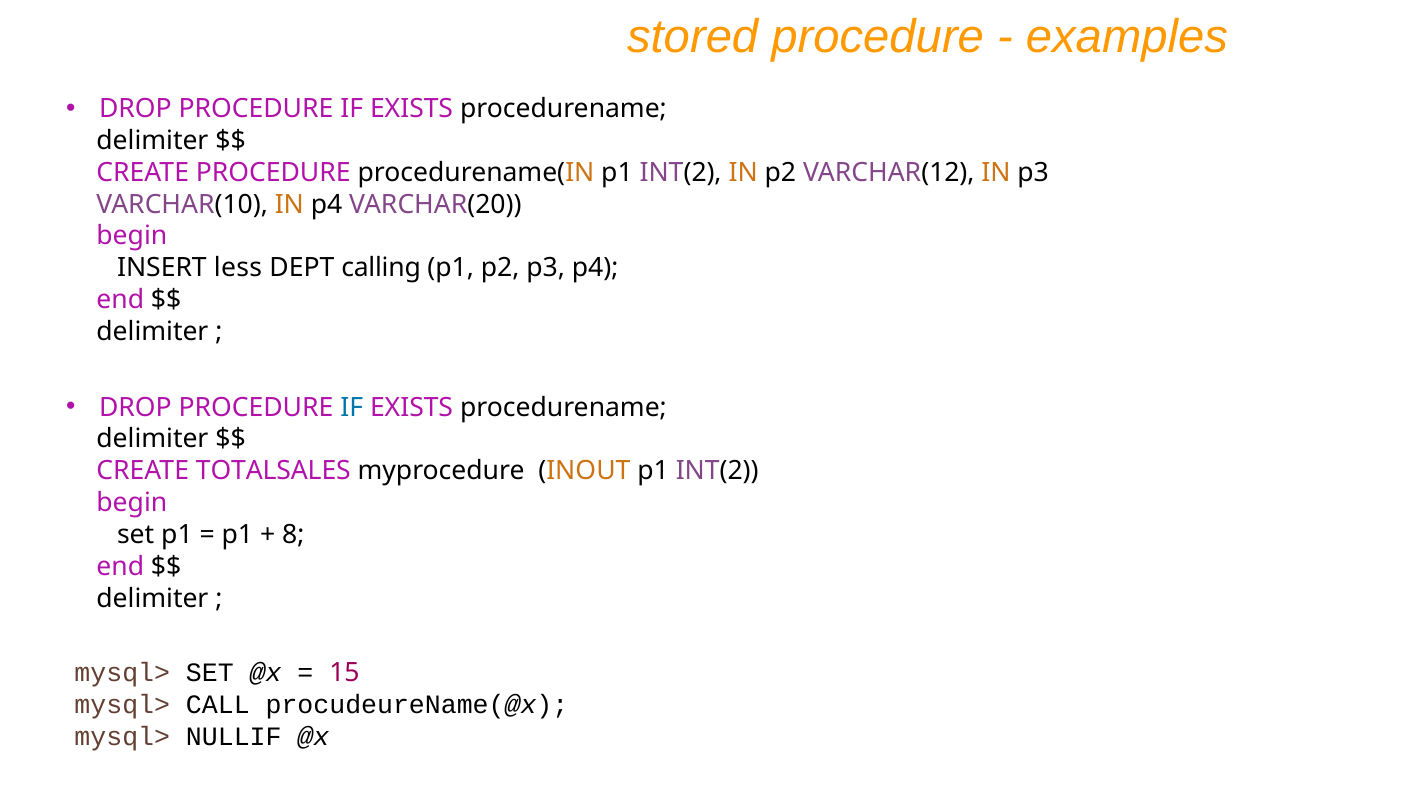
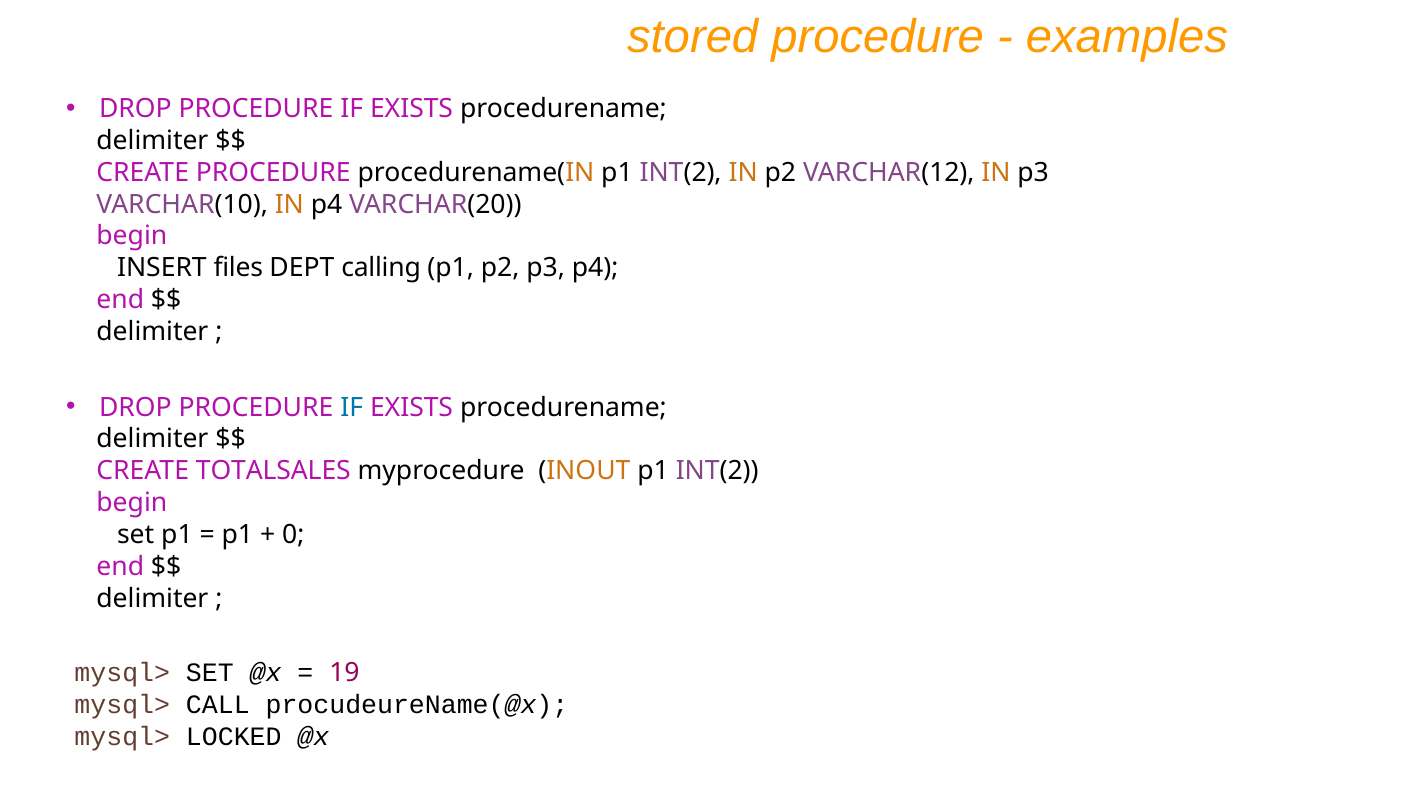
less: less -> files
8: 8 -> 0
15: 15 -> 19
NULLIF: NULLIF -> LOCKED
